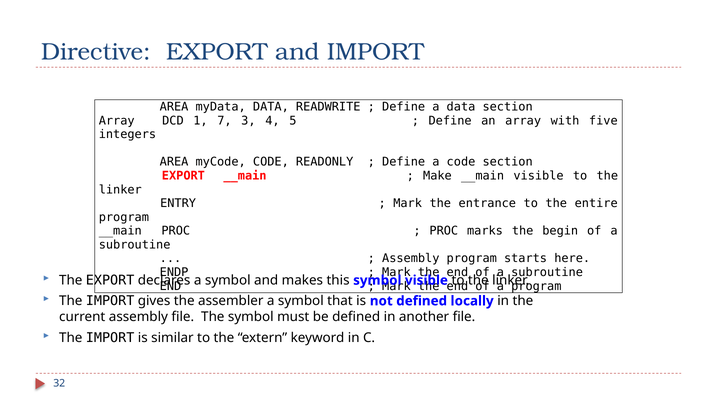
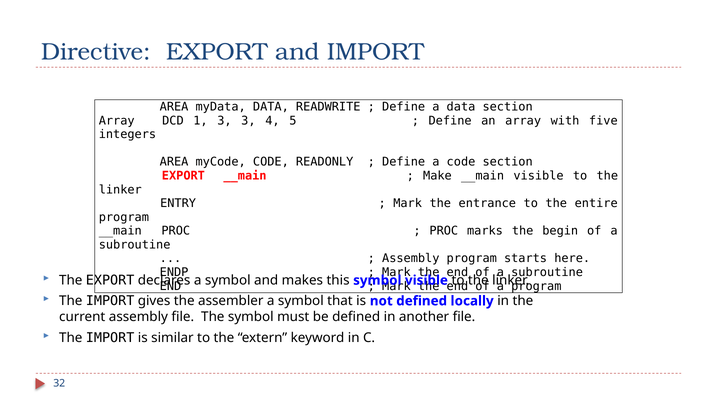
1 7: 7 -> 3
